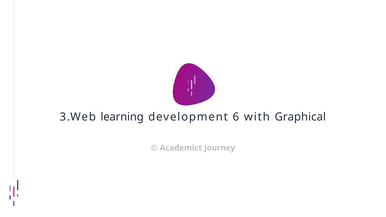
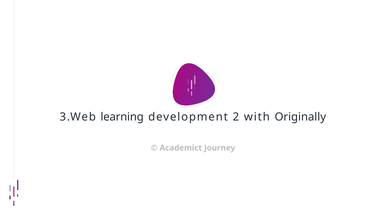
6: 6 -> 2
Graphical: Graphical -> Originally
